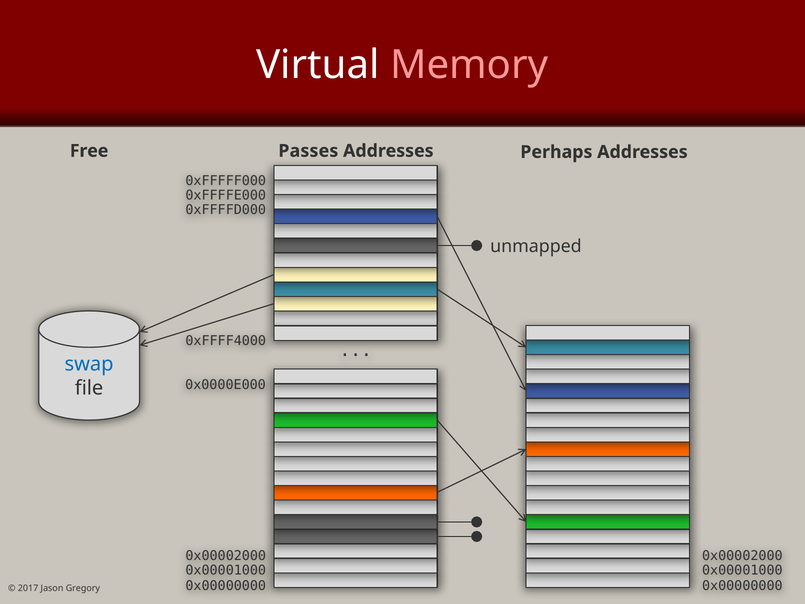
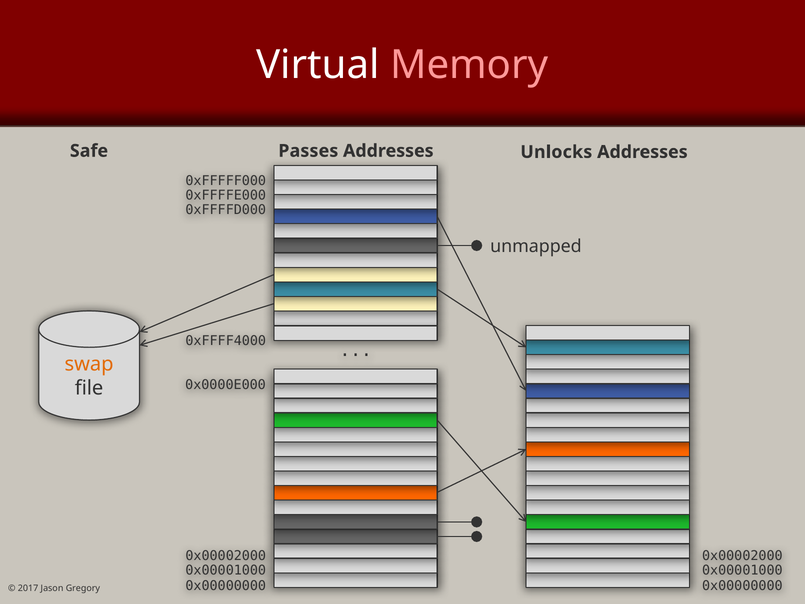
Free: Free -> Safe
Perhaps: Perhaps -> Unlocks
swap colour: blue -> orange
